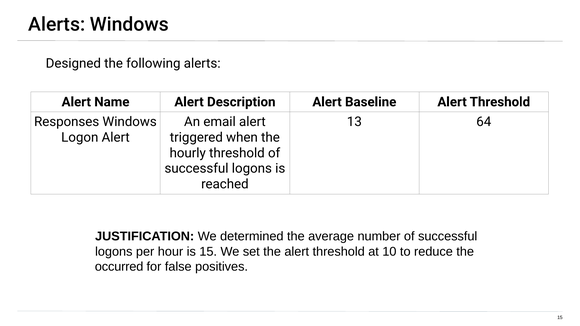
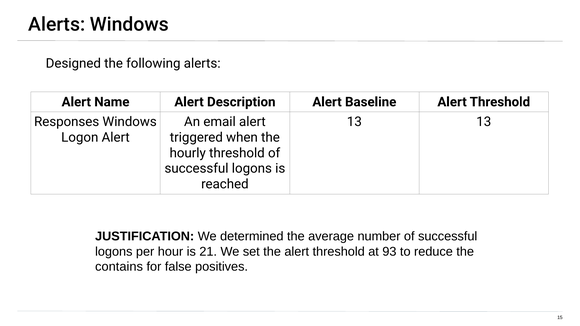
13 64: 64 -> 13
is 15: 15 -> 21
10: 10 -> 93
occurred: occurred -> contains
